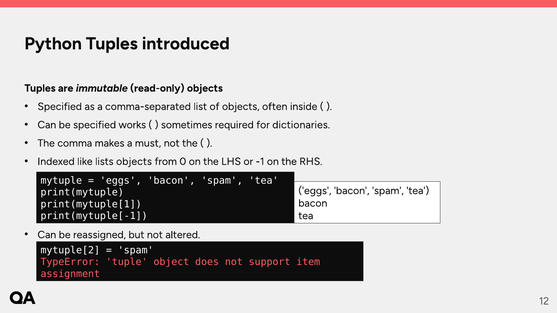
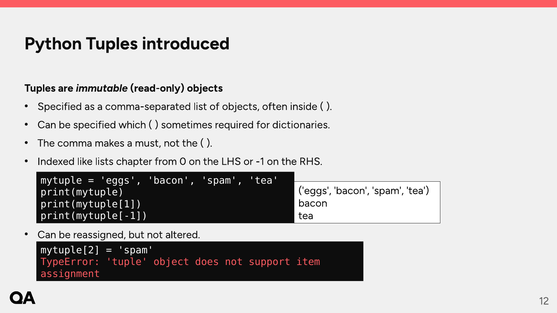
works: works -> which
lists objects: objects -> chapter
